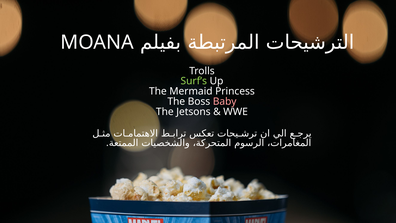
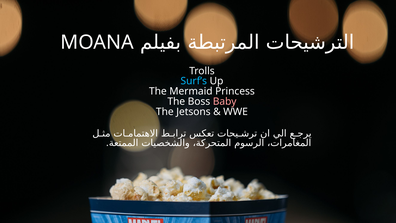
Surf’s colour: light green -> light blue
